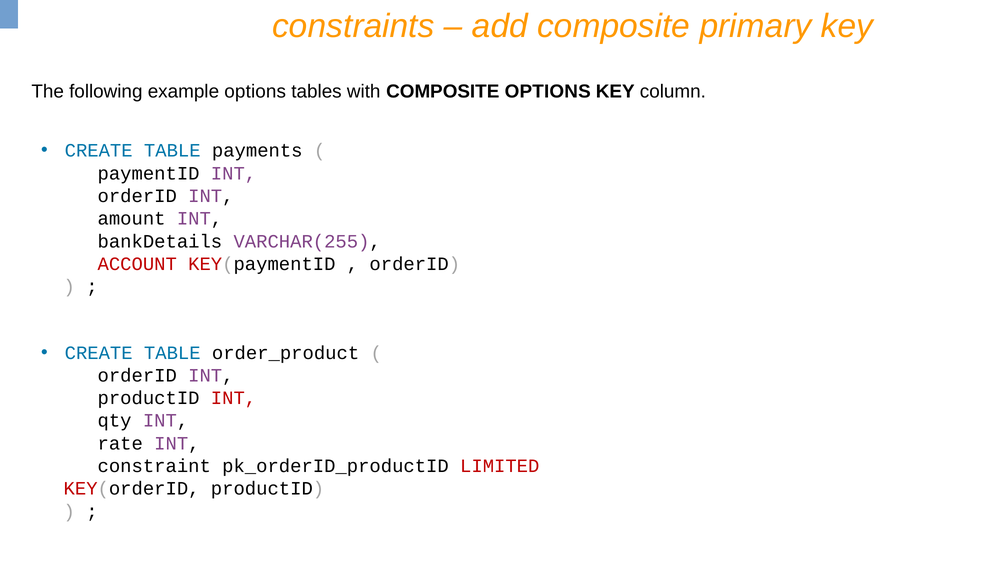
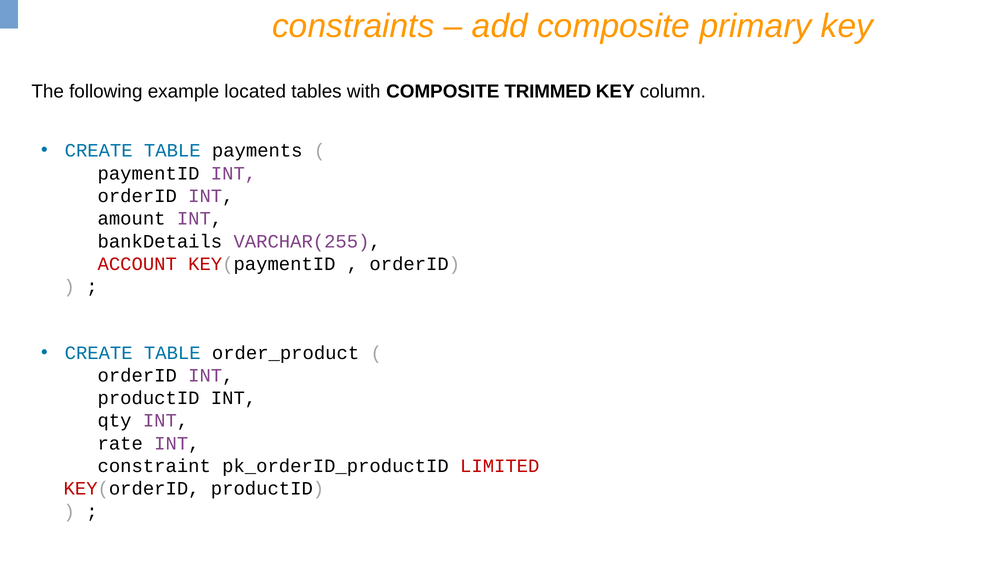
example options: options -> located
COMPOSITE OPTIONS: OPTIONS -> TRIMMED
INT at (234, 398) colour: red -> black
